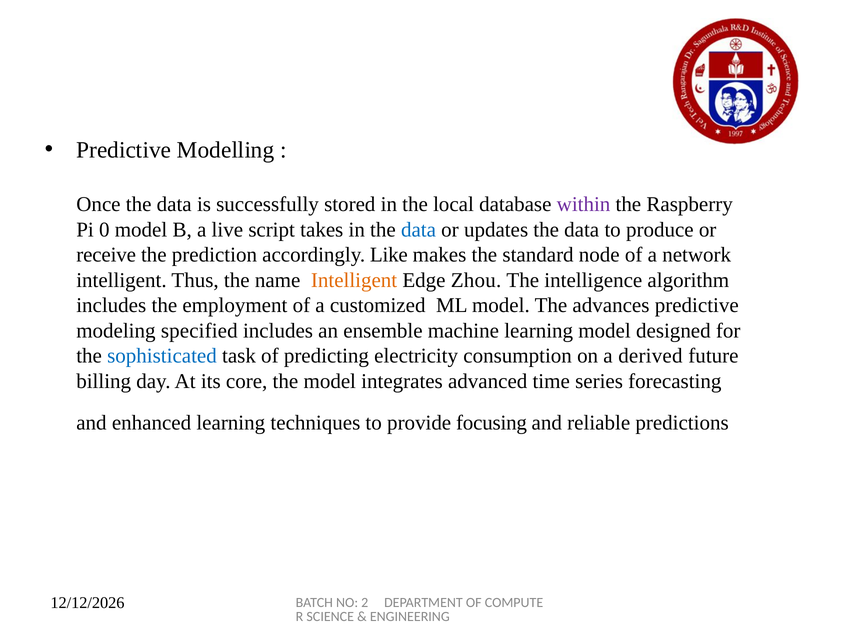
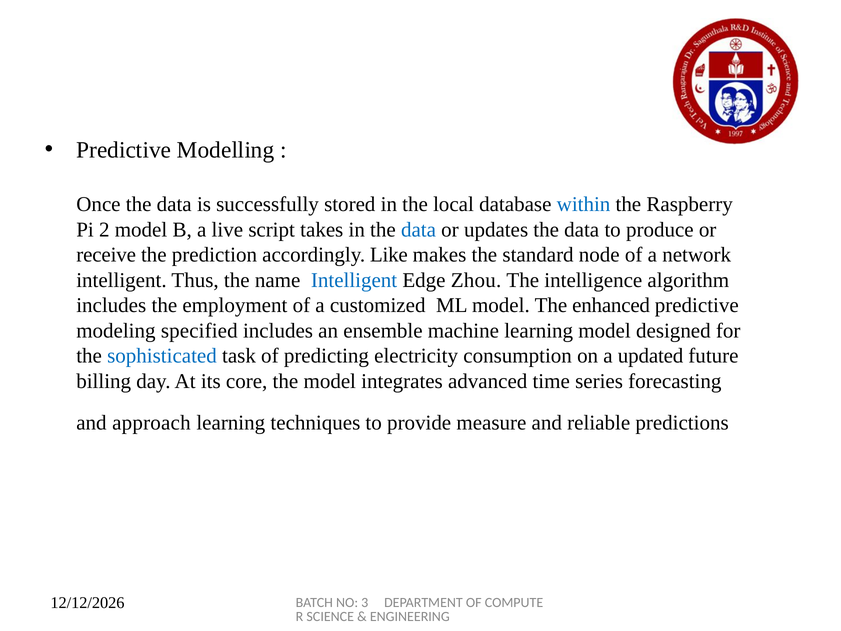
within colour: purple -> blue
0: 0 -> 2
Intelligent at (354, 280) colour: orange -> blue
advances: advances -> enhanced
derived: derived -> updated
enhanced: enhanced -> approach
focusing: focusing -> measure
2: 2 -> 3
